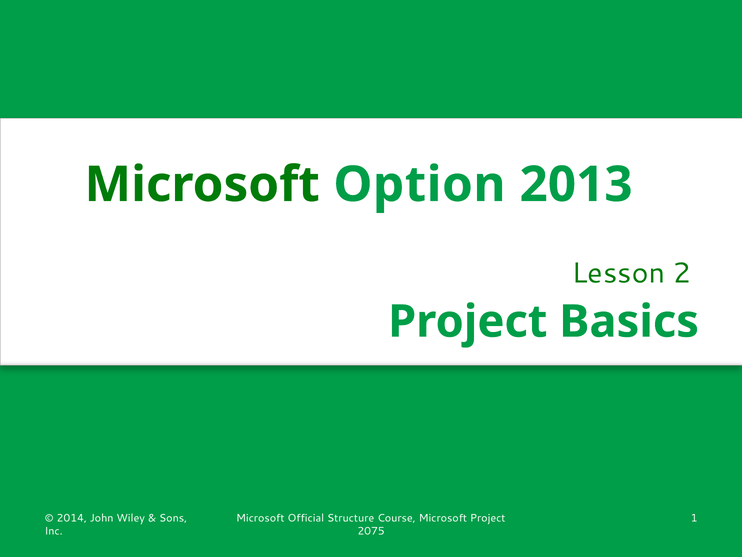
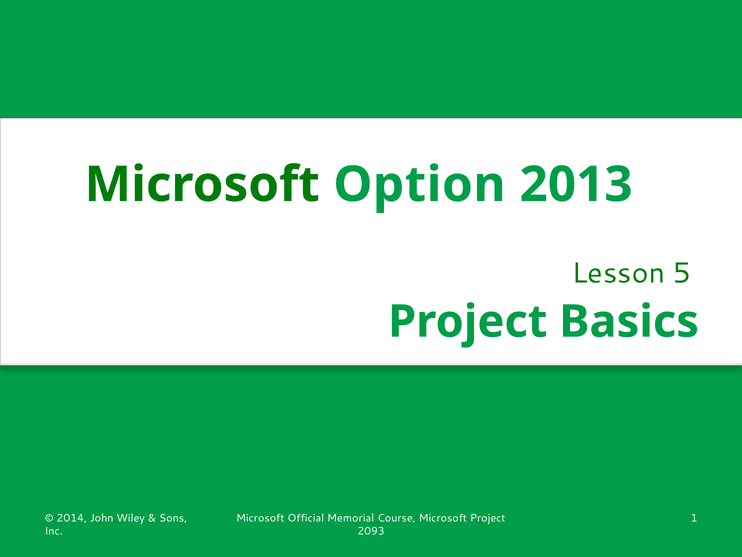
2: 2 -> 5
Structure: Structure -> Memorial
2075: 2075 -> 2093
